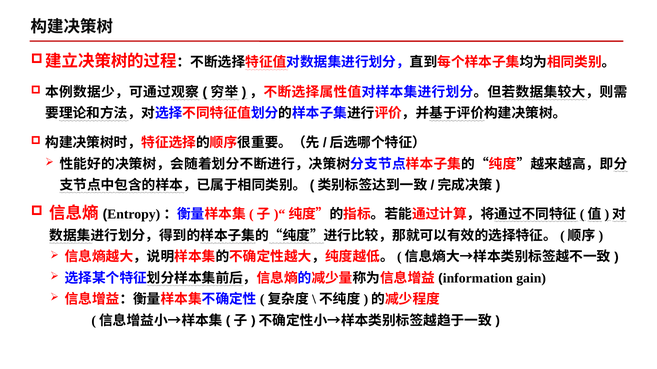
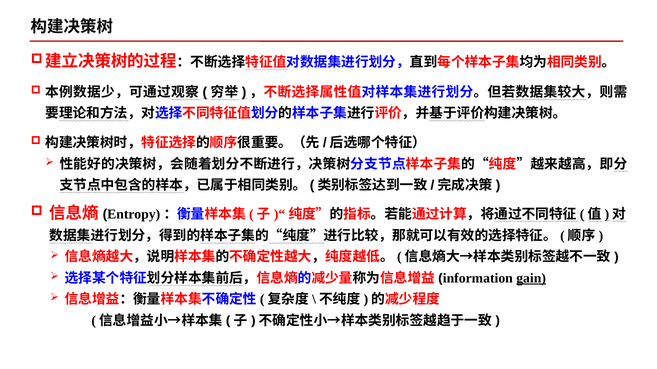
gain underline: none -> present
